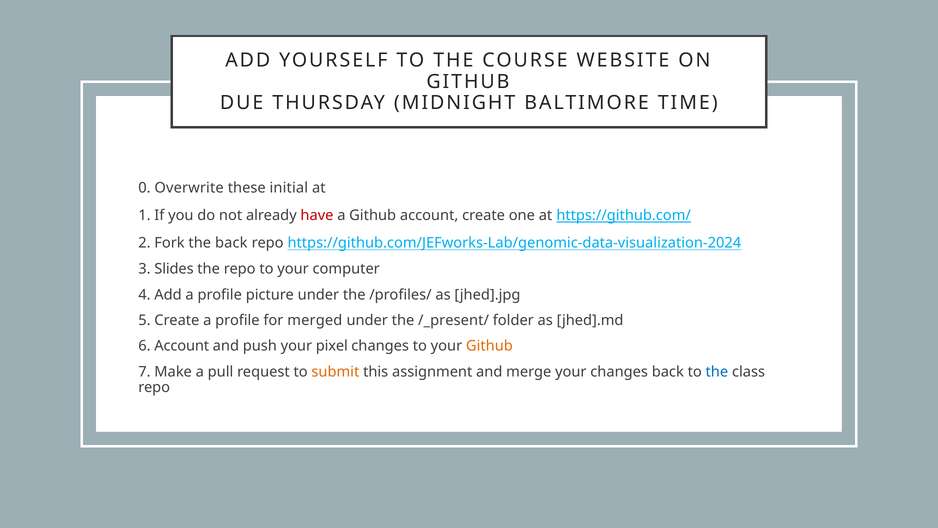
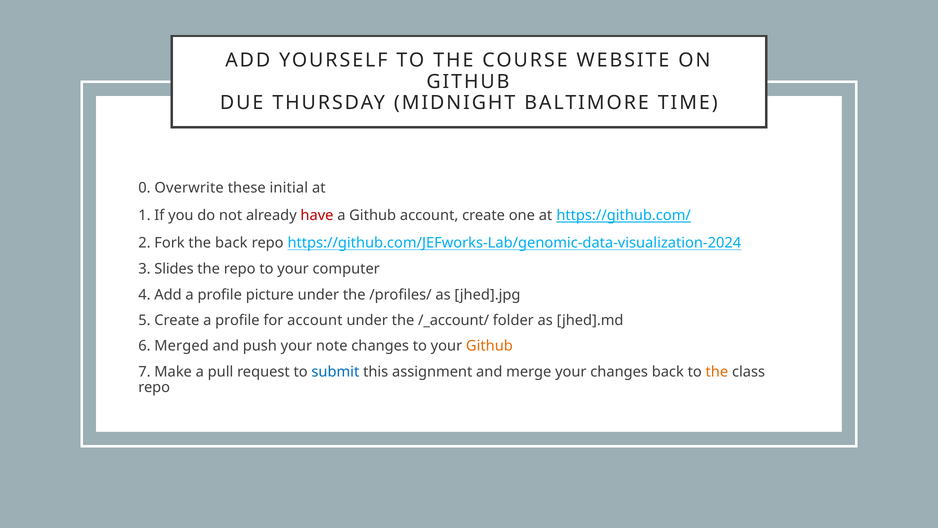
for merged: merged -> account
/_present/: /_present/ -> /_account/
6 Account: Account -> Merged
pixel: pixel -> note
submit colour: orange -> blue
the at (717, 371) colour: blue -> orange
